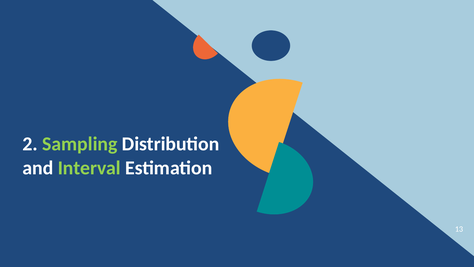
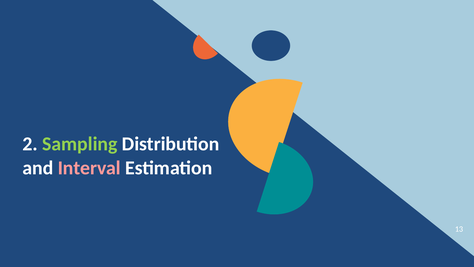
Interval colour: light green -> pink
